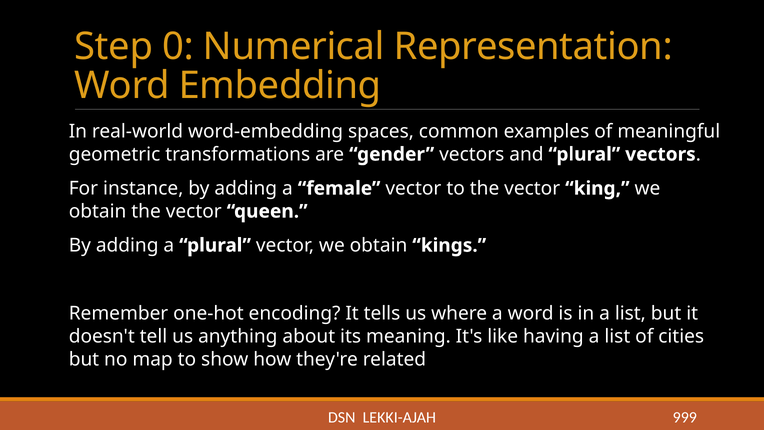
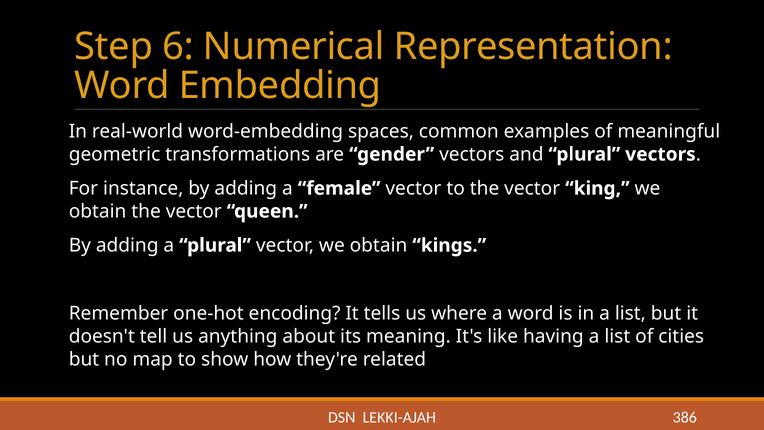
0: 0 -> 6
999: 999 -> 386
